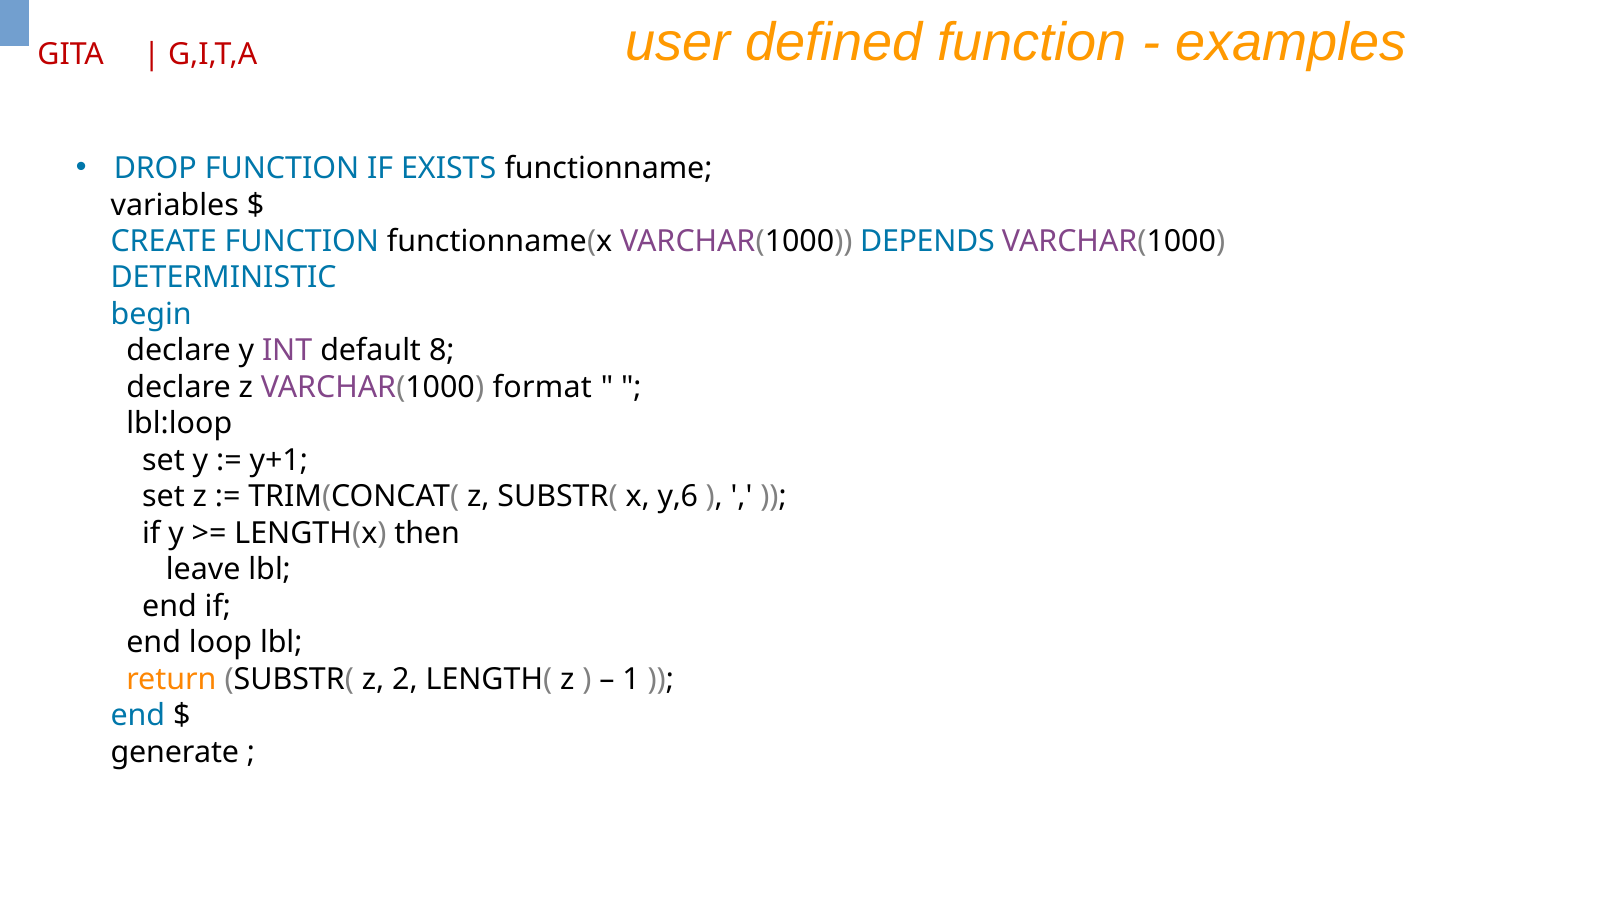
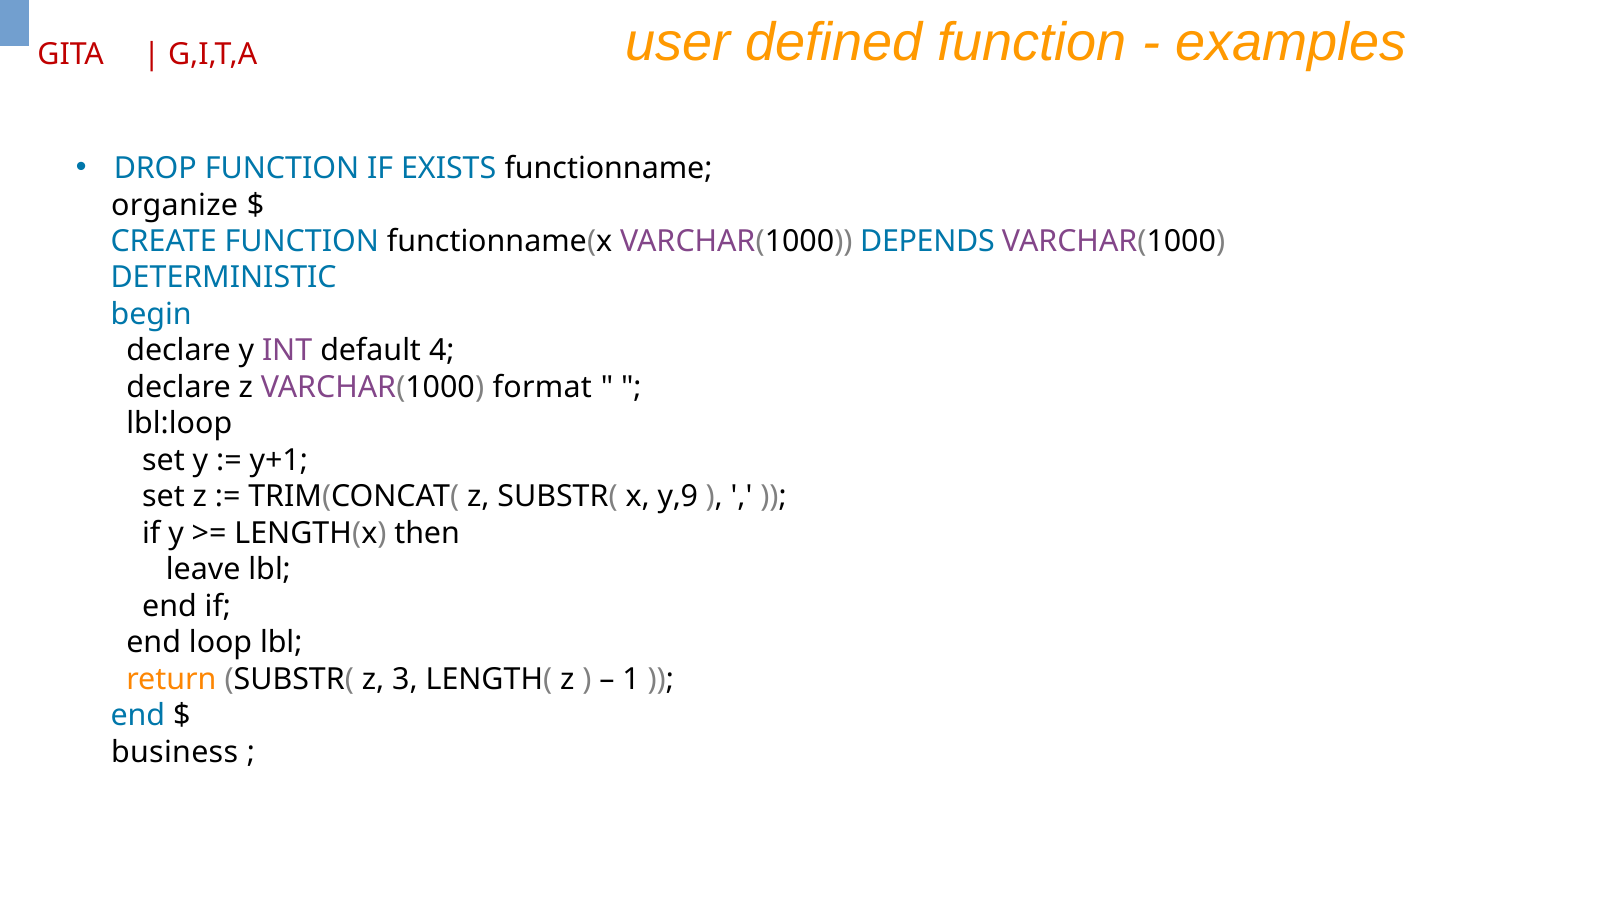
variables: variables -> organize
8: 8 -> 4
y,6: y,6 -> y,9
2: 2 -> 3
generate: generate -> business
